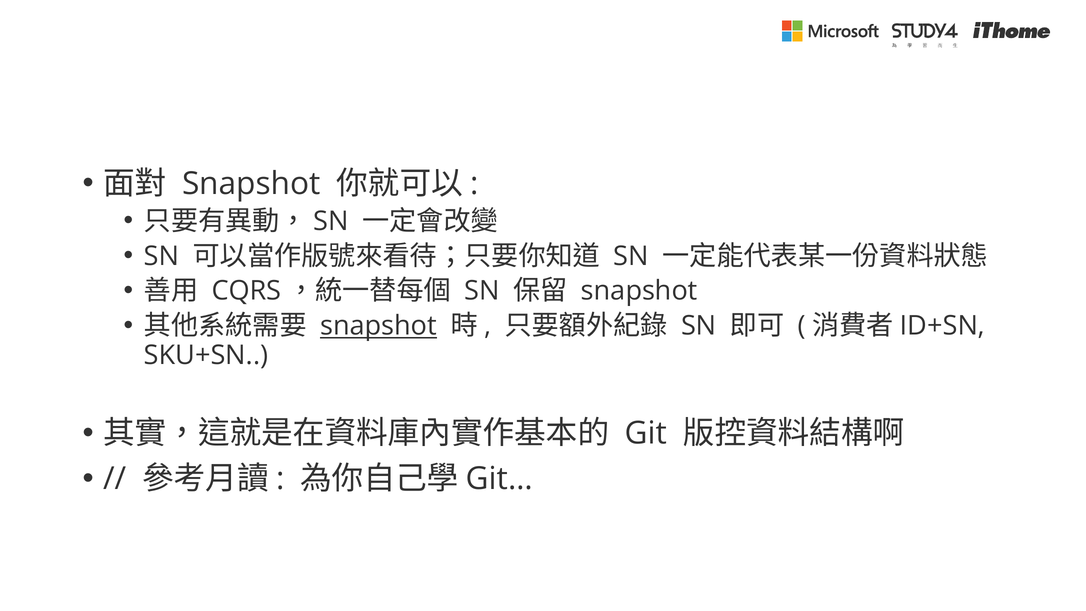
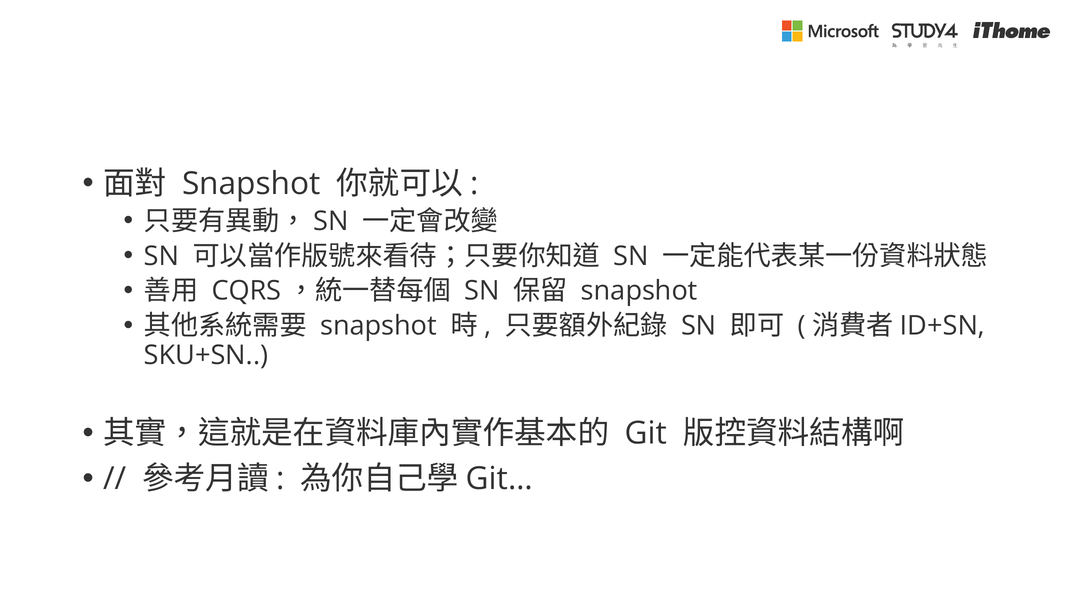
snapshot at (379, 326) underline: present -> none
